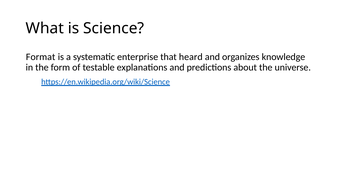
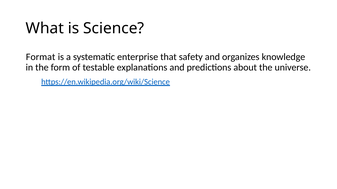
heard: heard -> safety
